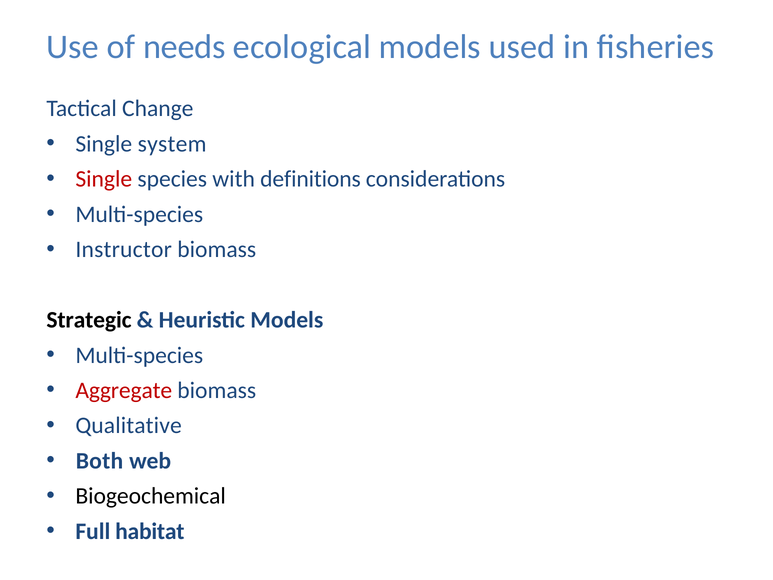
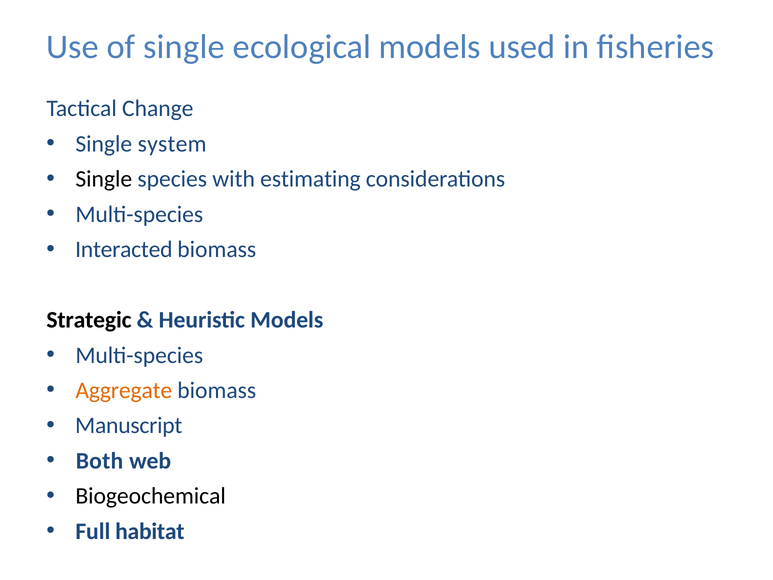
of needs: needs -> single
Single at (104, 179) colour: red -> black
definitions: definitions -> estimating
Instructor: Instructor -> Interacted
Aggregate colour: red -> orange
Qualitative: Qualitative -> Manuscript
